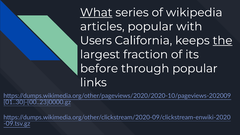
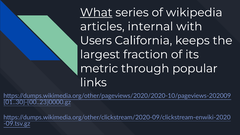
articles popular: popular -> internal
the underline: present -> none
before: before -> metric
